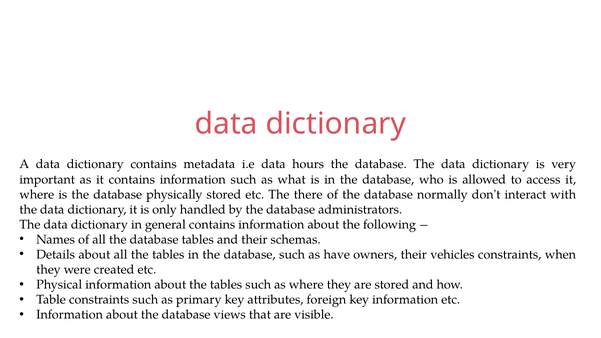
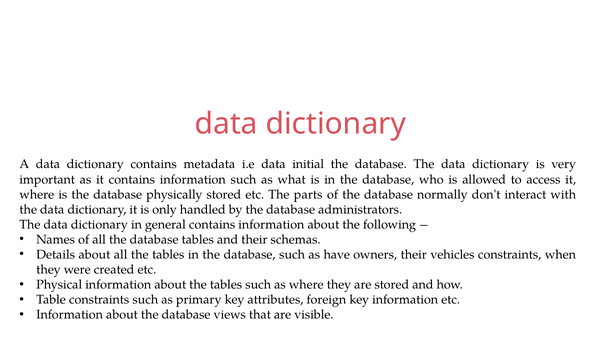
hours: hours -> initial
there: there -> parts
